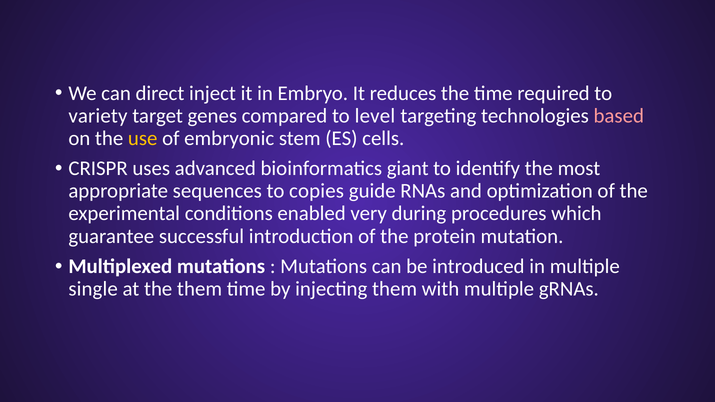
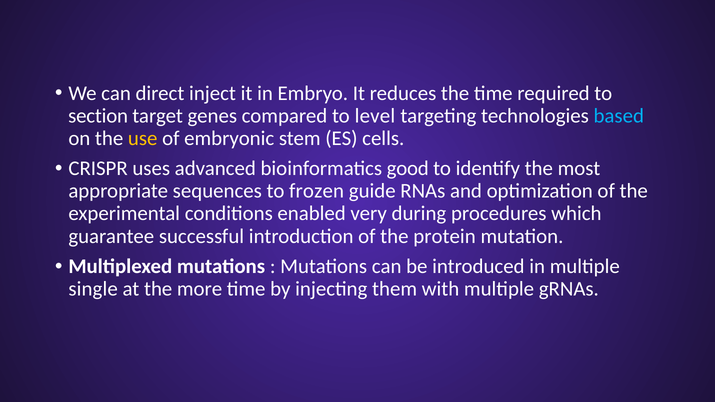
variety: variety -> section
based colour: pink -> light blue
giant: giant -> good
copies: copies -> frozen
the them: them -> more
